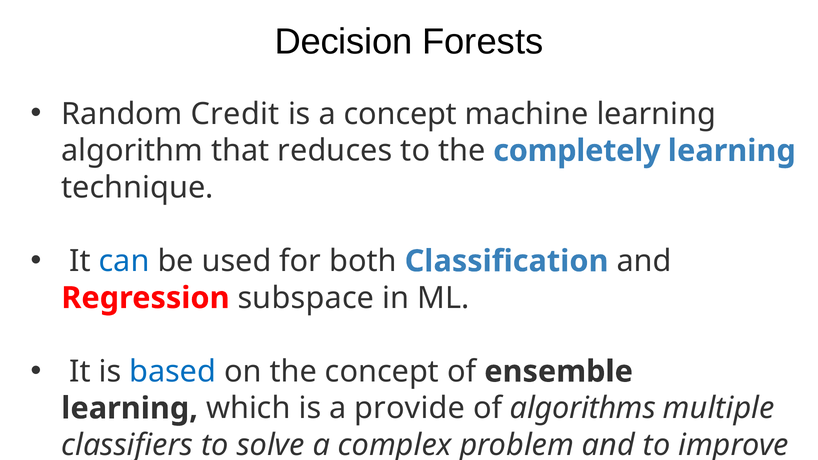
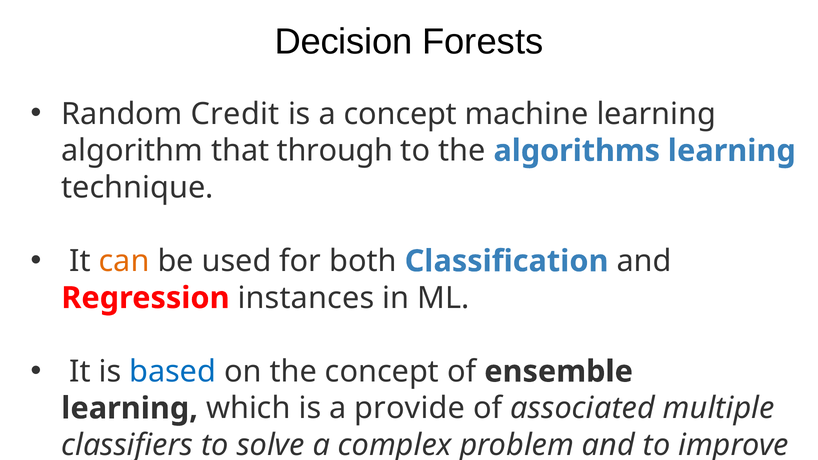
reduces: reduces -> through
completely: completely -> algorithms
can colour: blue -> orange
subspace: subspace -> instances
algorithms: algorithms -> associated
